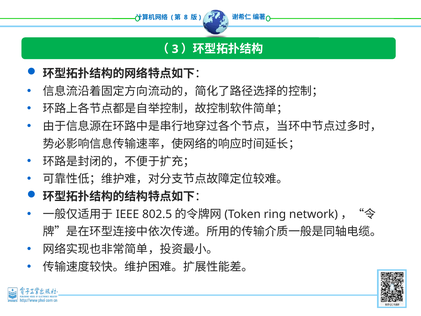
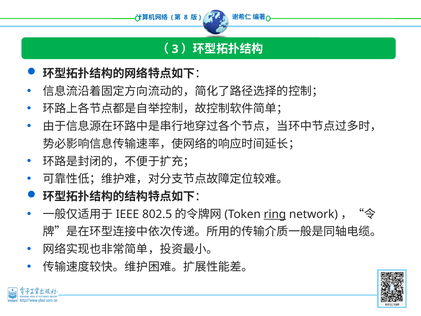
ring underline: none -> present
